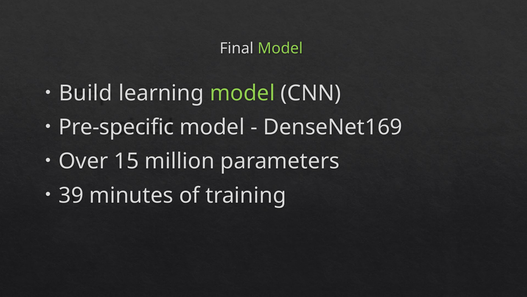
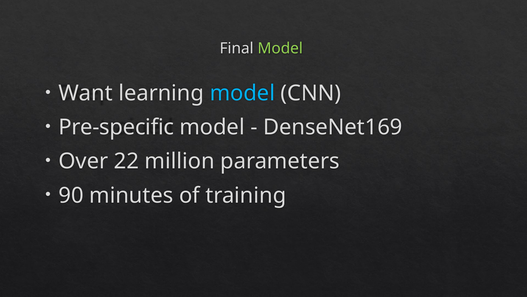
Build: Build -> Want
model at (242, 93) colour: light green -> light blue
15: 15 -> 22
39: 39 -> 90
